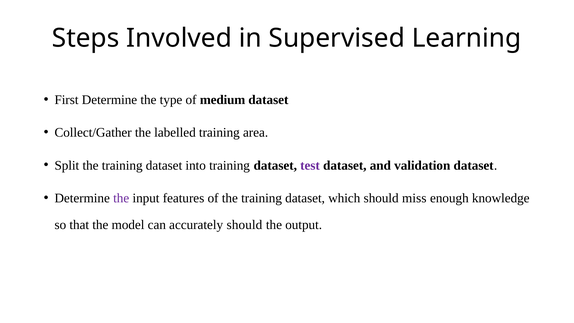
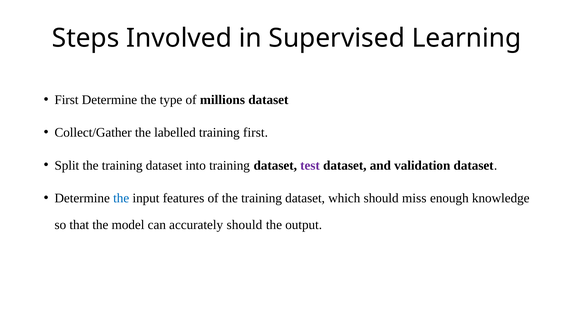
medium: medium -> millions
training area: area -> first
the at (121, 198) colour: purple -> blue
